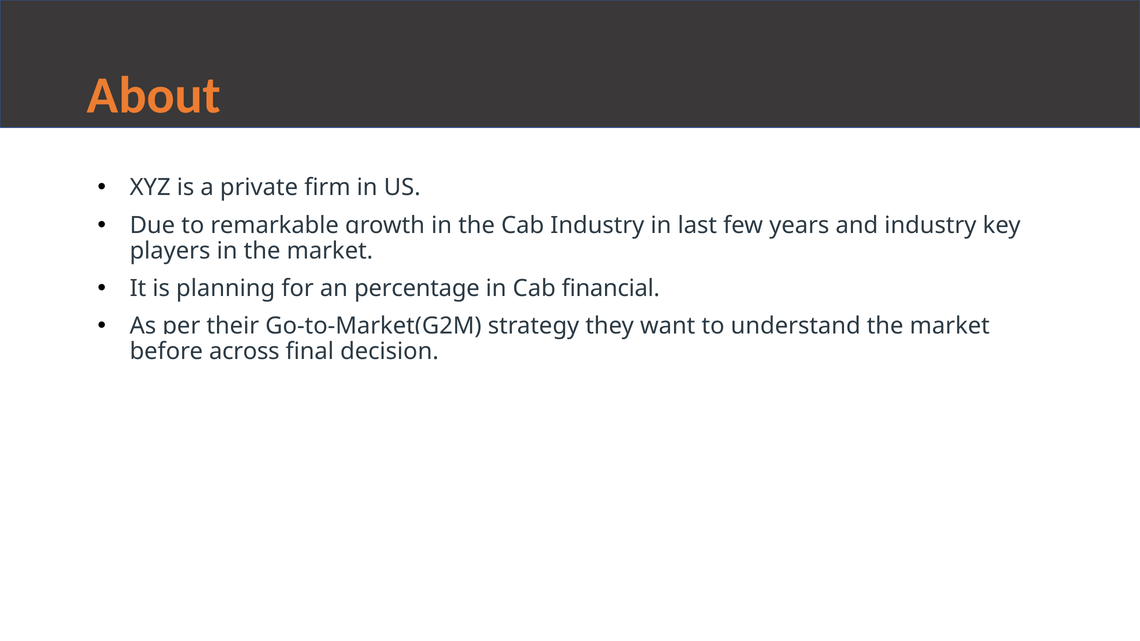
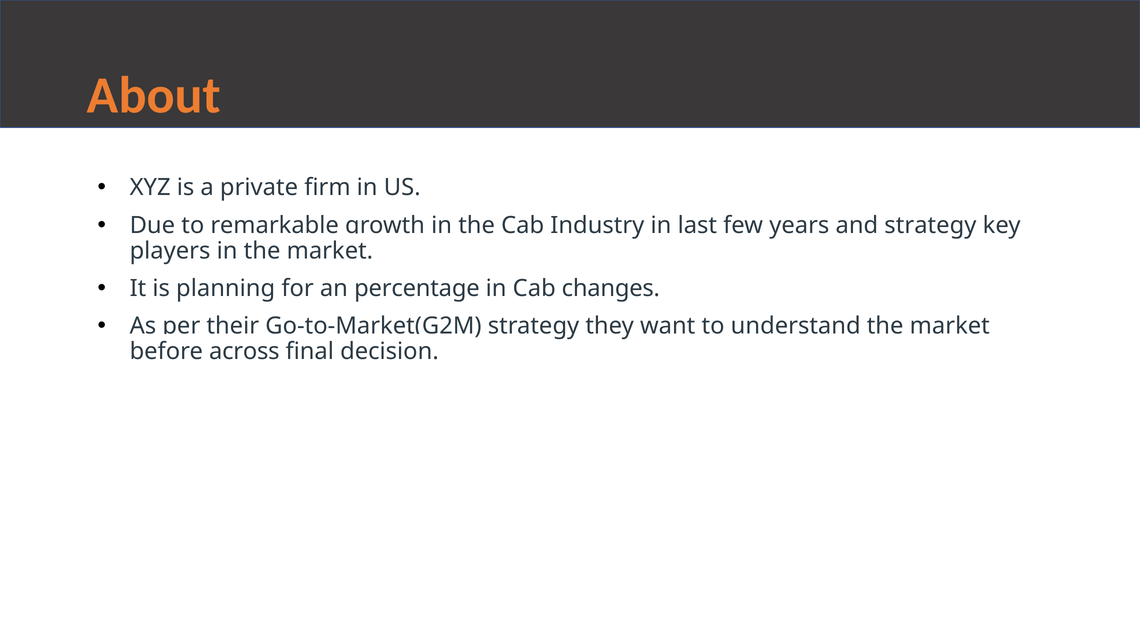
and industry: industry -> strategy
financial: financial -> changes
